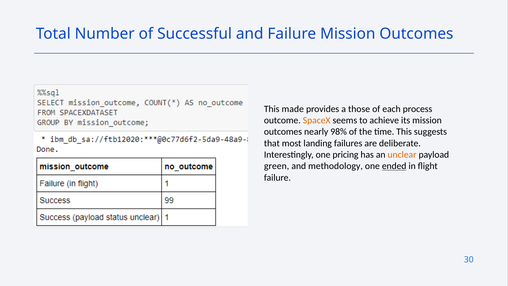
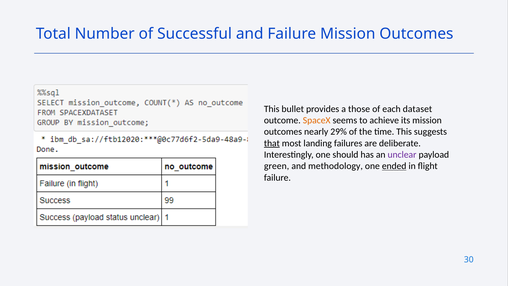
made: made -> bullet
process: process -> dataset
98%: 98% -> 29%
that underline: none -> present
pricing: pricing -> should
unclear colour: orange -> purple
